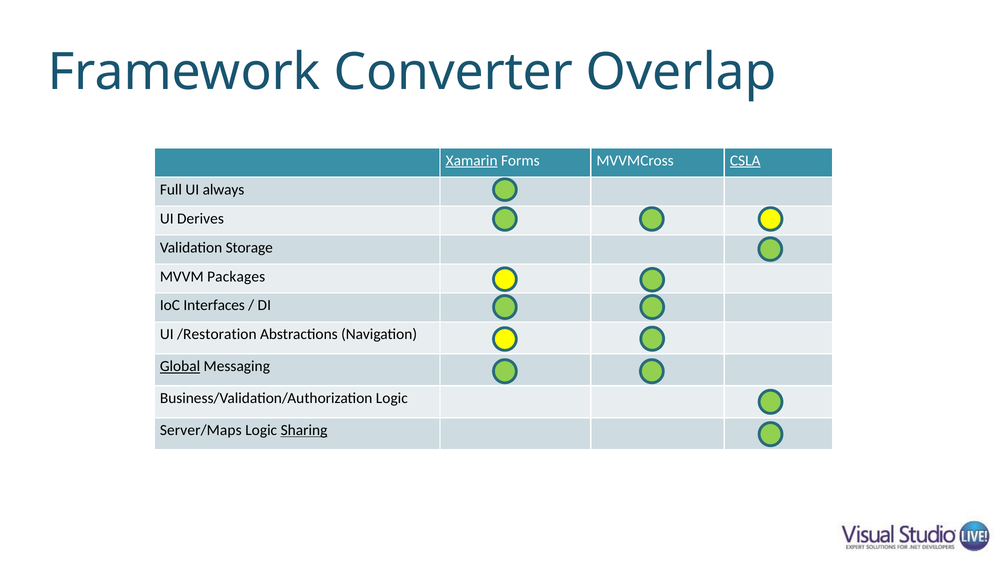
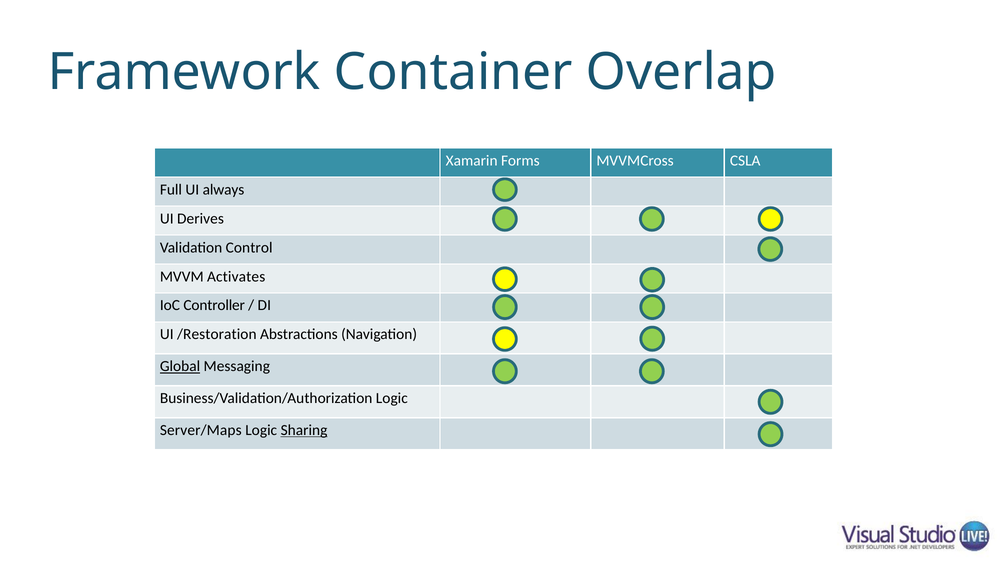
Converter: Converter -> Container
Xamarin underline: present -> none
CSLA underline: present -> none
Storage: Storage -> Control
Packages: Packages -> Activates
Interfaces: Interfaces -> Controller
